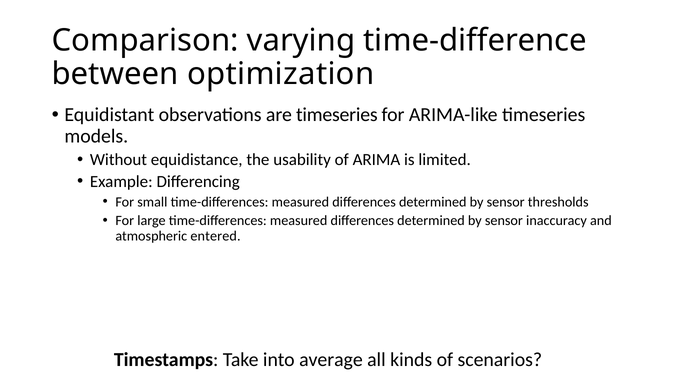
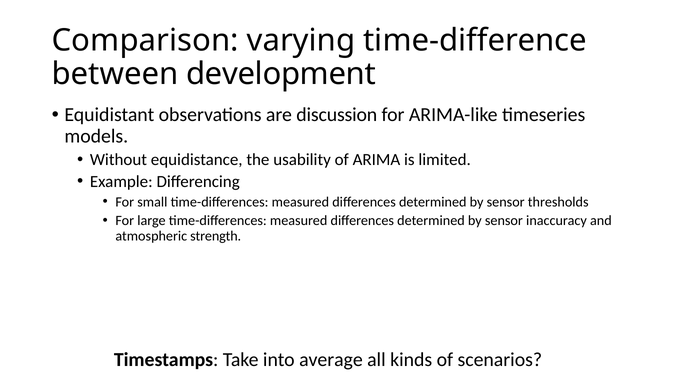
optimization: optimization -> development
are timeseries: timeseries -> discussion
entered: entered -> strength
